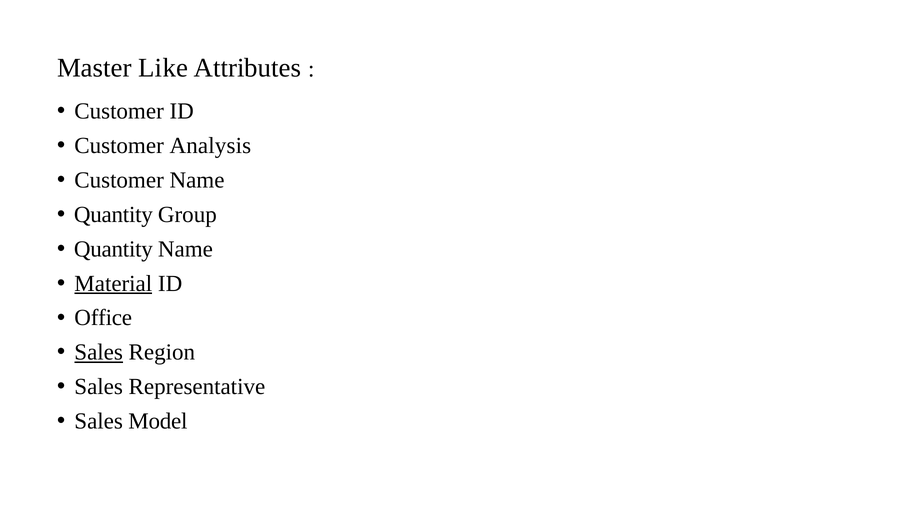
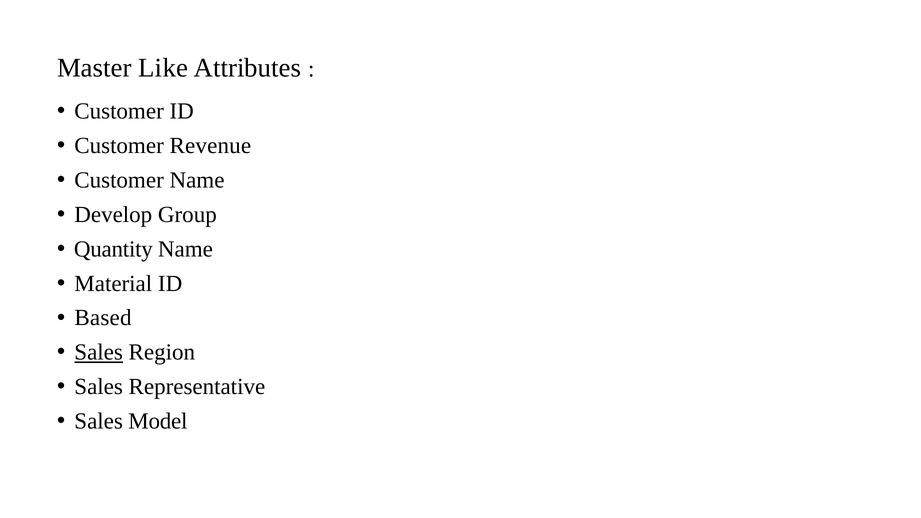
Analysis: Analysis -> Revenue
Quantity at (113, 215): Quantity -> Develop
Material underline: present -> none
Office: Office -> Based
